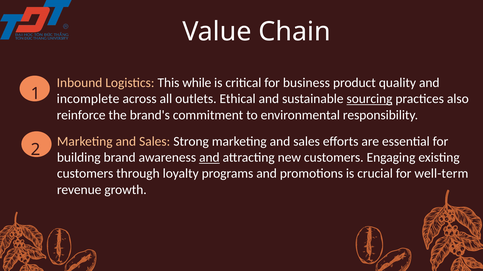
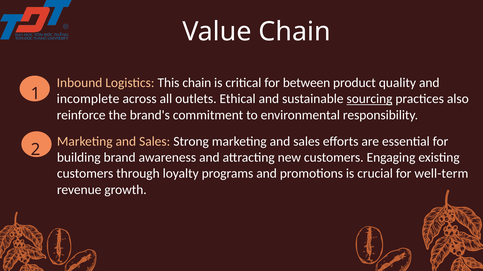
This while: while -> chain
business: business -> between
and at (209, 158) underline: present -> none
